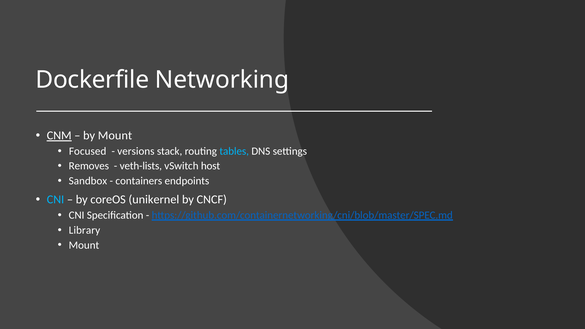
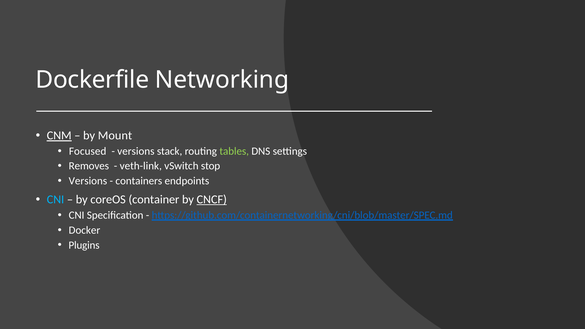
tables colour: light blue -> light green
veth-lists: veth-lists -> veth-link
host: host -> stop
Sandbox at (88, 181): Sandbox -> Versions
unikernel: unikernel -> container
CNCF underline: none -> present
Library: Library -> Docker
Mount at (84, 245): Mount -> Plugins
